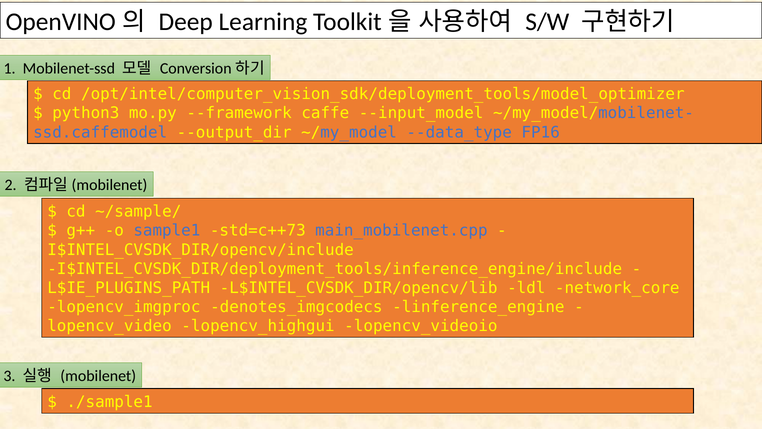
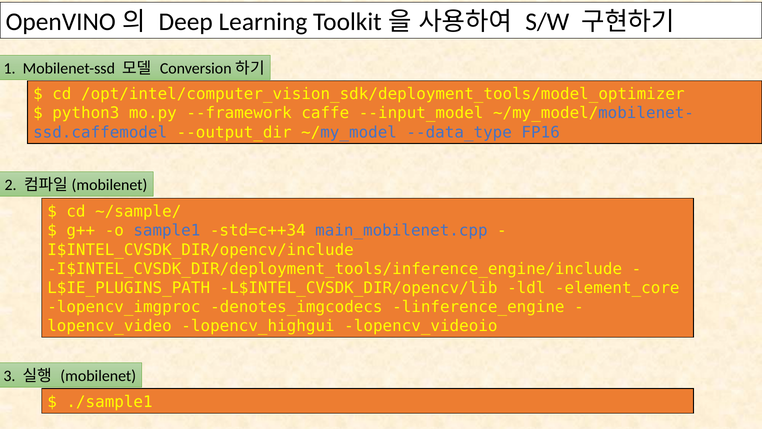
std=c++73: std=c++73 -> std=c++34
network_core: network_core -> element_core
